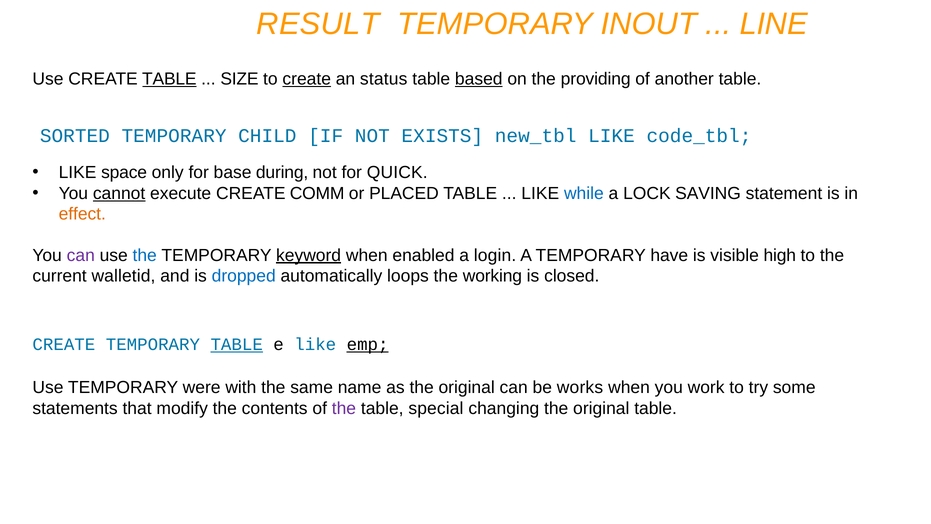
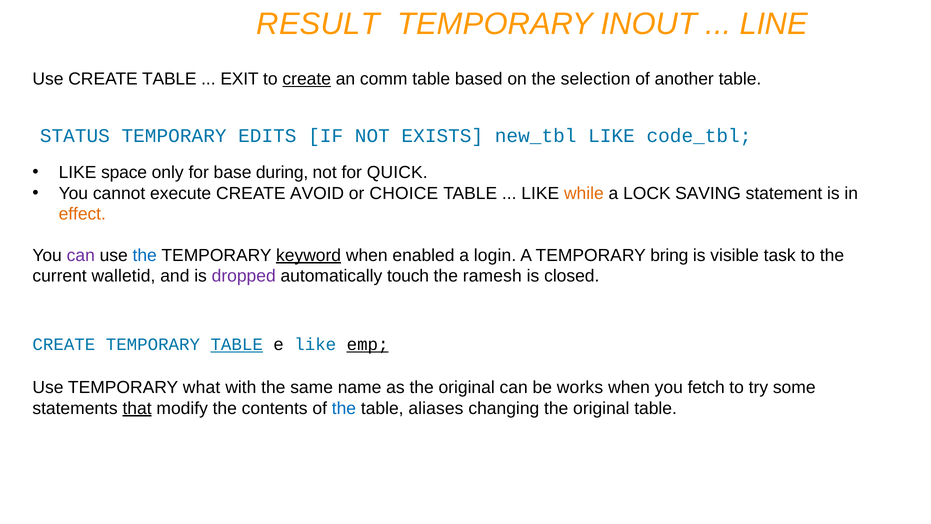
TABLE at (169, 79) underline: present -> none
SIZE: SIZE -> EXIT
status: status -> comm
based underline: present -> none
providing: providing -> selection
SORTED: SORTED -> STATUS
CHILD: CHILD -> EDITS
cannot underline: present -> none
COMM: COMM -> AVOID
PLACED: PLACED -> CHOICE
while colour: blue -> orange
have: have -> bring
high: high -> task
dropped colour: blue -> purple
loops: loops -> touch
working: working -> ramesh
were: were -> what
work: work -> fetch
that underline: none -> present
the at (344, 408) colour: purple -> blue
special: special -> aliases
